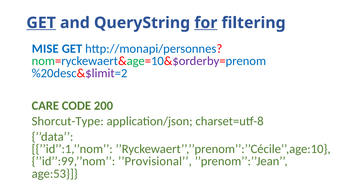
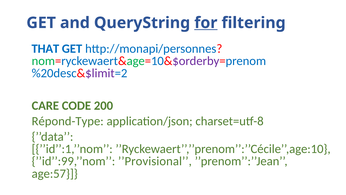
GET at (41, 23) underline: present -> none
MISE: MISE -> THAT
Shorcut-Type: Shorcut-Type -> Répond-Type
age:53: age:53 -> age:57
